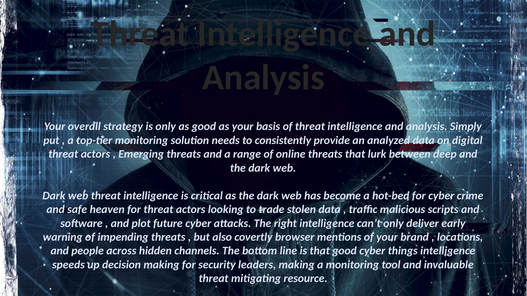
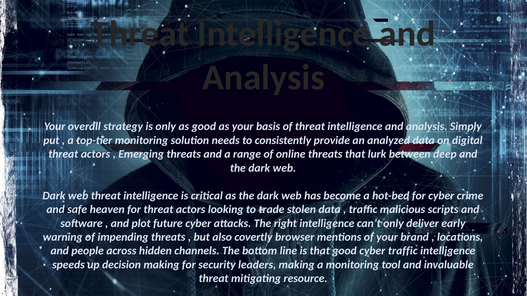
cyber things: things -> traffic
